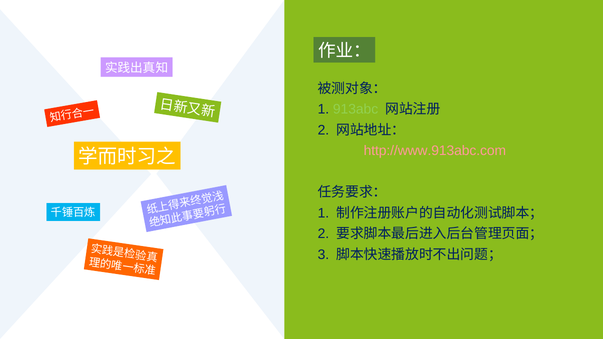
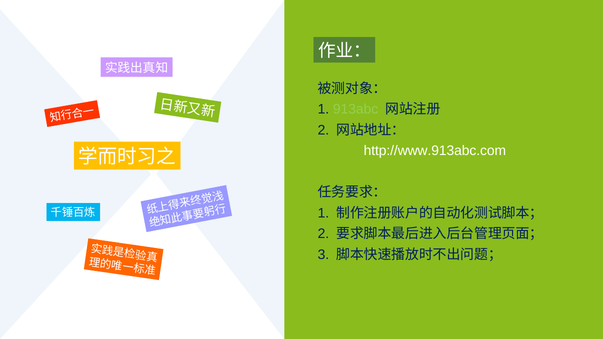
http://www.913abc.com colour: pink -> white
